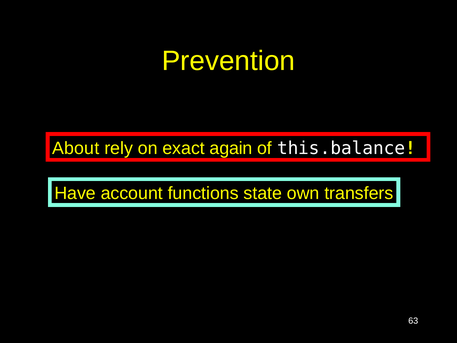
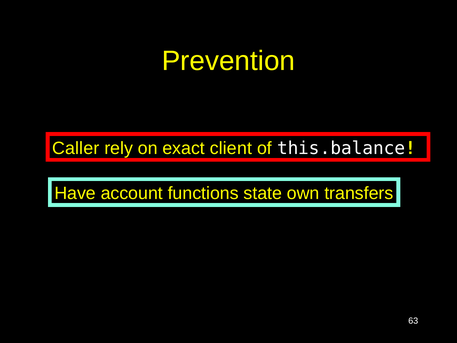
About: About -> Caller
again: again -> client
